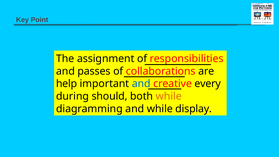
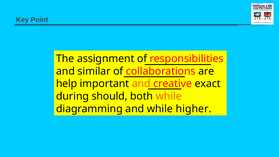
passes: passes -> similar
and at (141, 84) colour: blue -> orange
every: every -> exact
display: display -> higher
